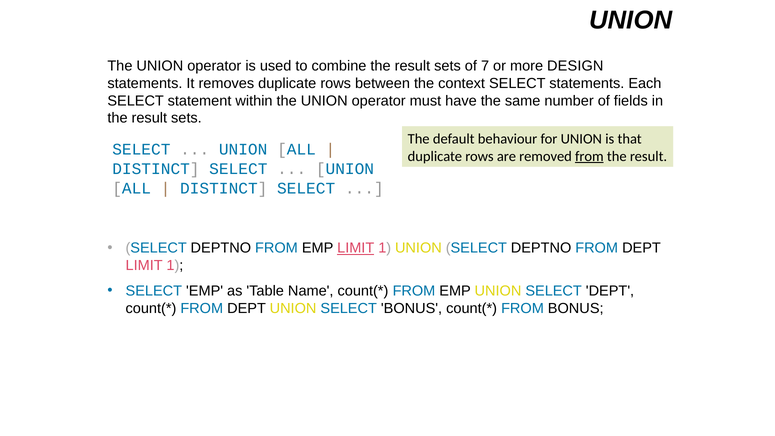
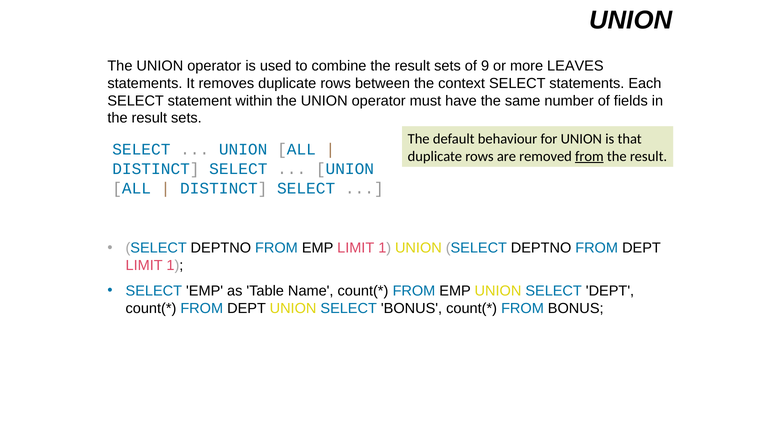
7: 7 -> 9
DESIGN: DESIGN -> LEAVES
LIMIT at (356, 248) underline: present -> none
